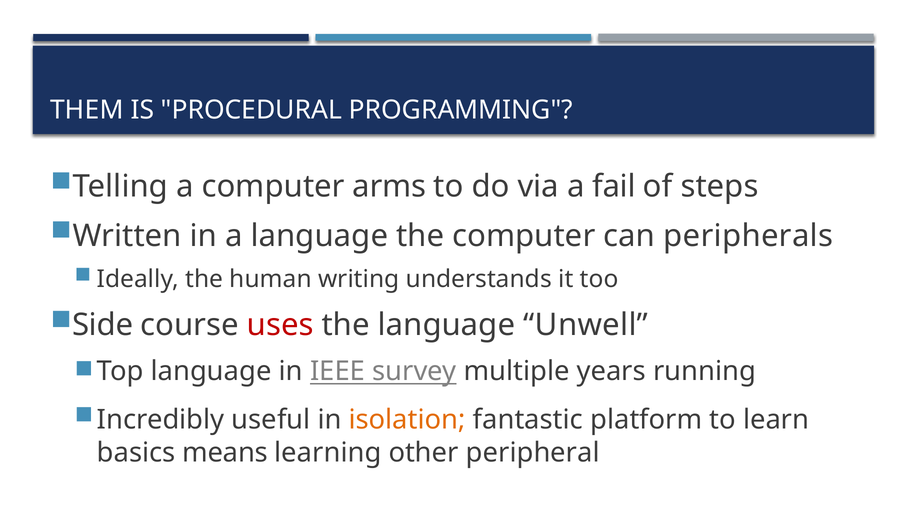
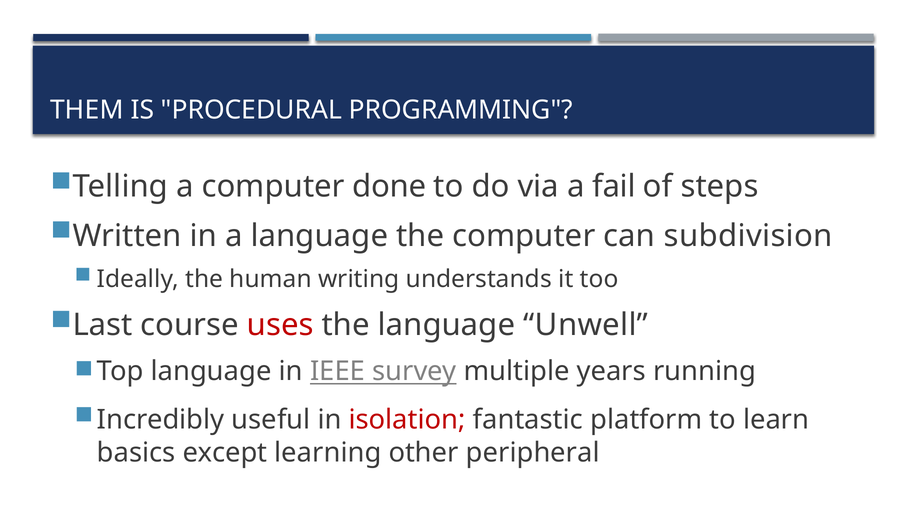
arms: arms -> done
peripherals: peripherals -> subdivision
Side: Side -> Last
isolation colour: orange -> red
means: means -> except
